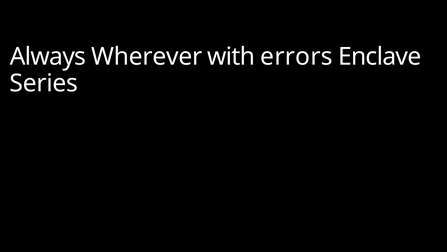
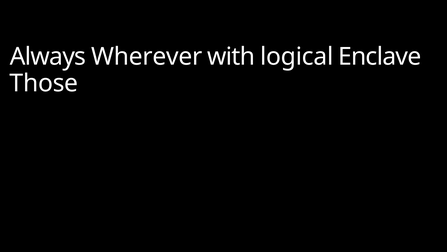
errors: errors -> logical
Series: Series -> Those
